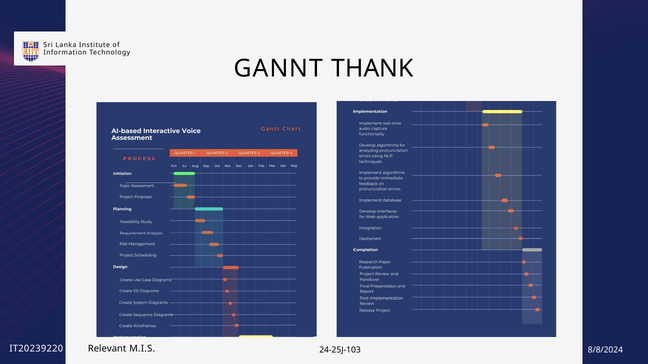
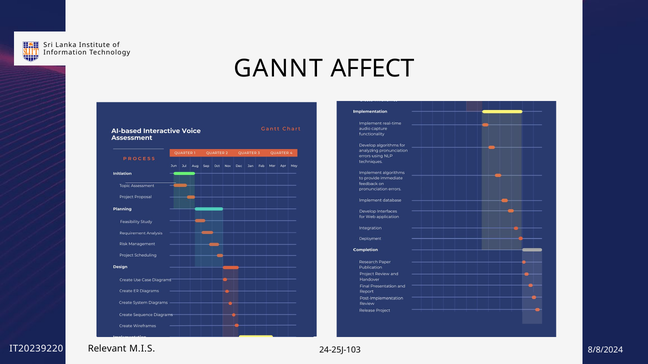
THANK: THANK -> AFFECT
